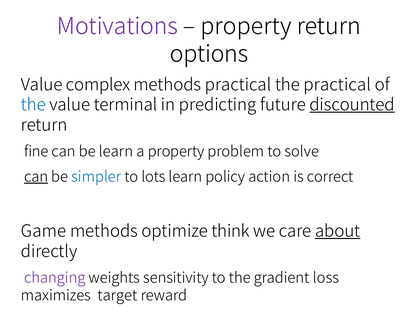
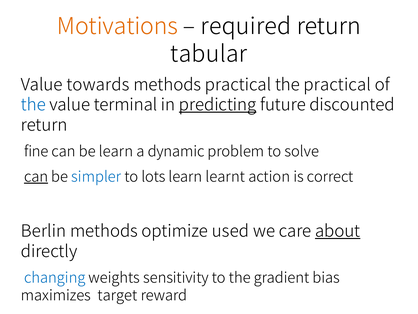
Motivations colour: purple -> orange
property at (246, 26): property -> required
options: options -> tabular
complex: complex -> towards
predicting underline: none -> present
discounted underline: present -> none
a property: property -> dynamic
policy: policy -> learnt
Game: Game -> Berlin
think: think -> used
changing colour: purple -> blue
loss: loss -> bias
